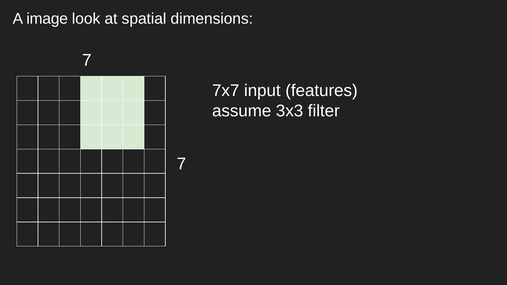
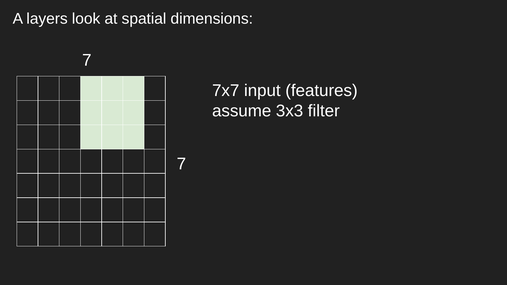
image: image -> layers
